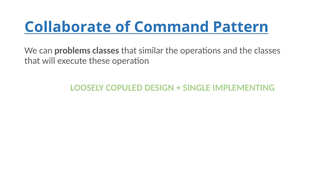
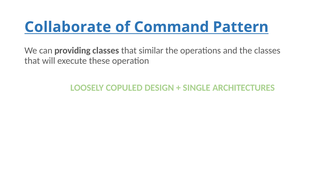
problems: problems -> providing
IMPLEMENTING: IMPLEMENTING -> ARCHITECTURES
